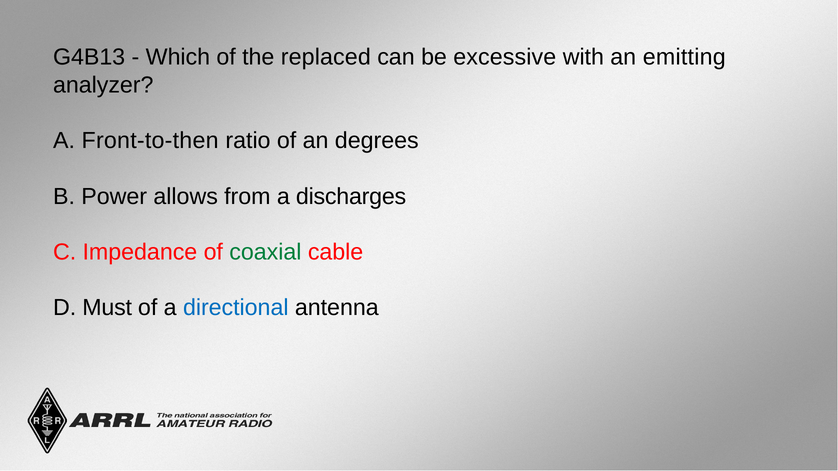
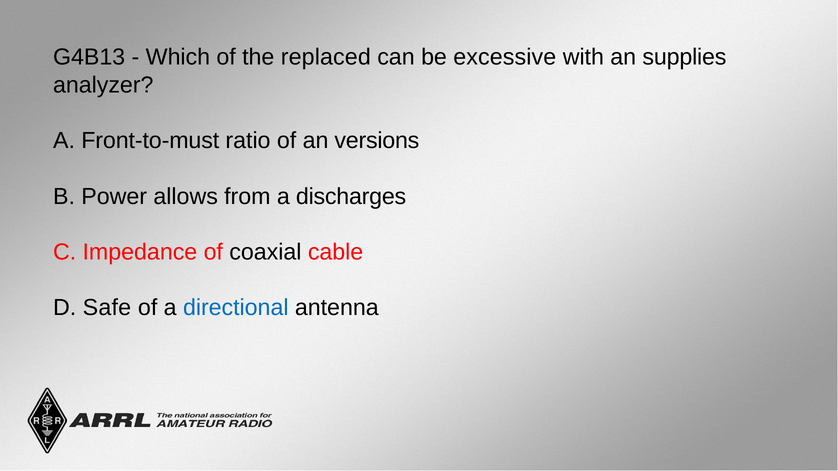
emitting: emitting -> supplies
Front-to-then: Front-to-then -> Front-to-must
degrees: degrees -> versions
coaxial colour: green -> black
Must: Must -> Safe
